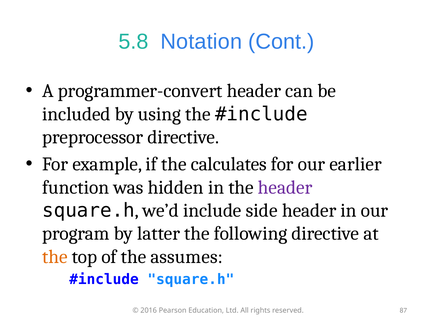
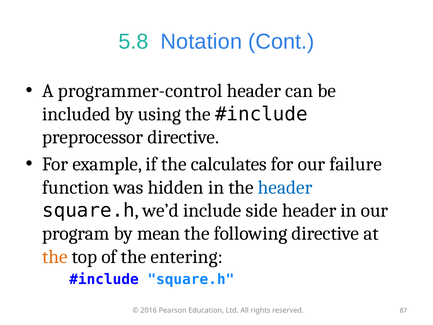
programmer-convert: programmer-convert -> programmer-control
earlier: earlier -> failure
header at (285, 187) colour: purple -> blue
latter: latter -> mean
assumes: assumes -> entering
